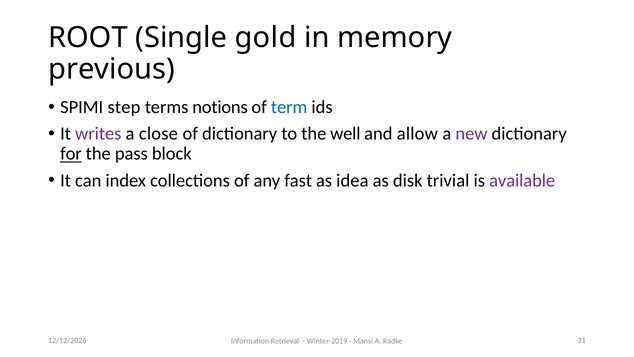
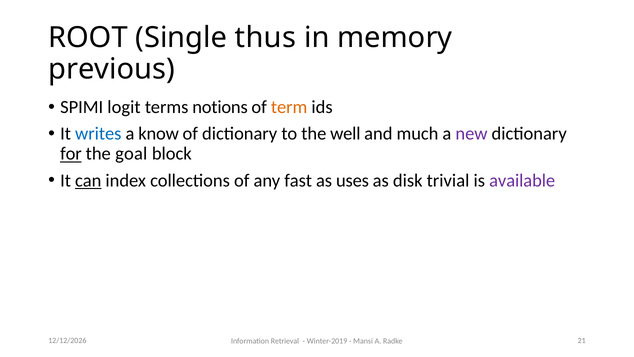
gold: gold -> thus
step: step -> logit
term colour: blue -> orange
writes colour: purple -> blue
close: close -> know
allow: allow -> much
pass: pass -> goal
can underline: none -> present
idea: idea -> uses
